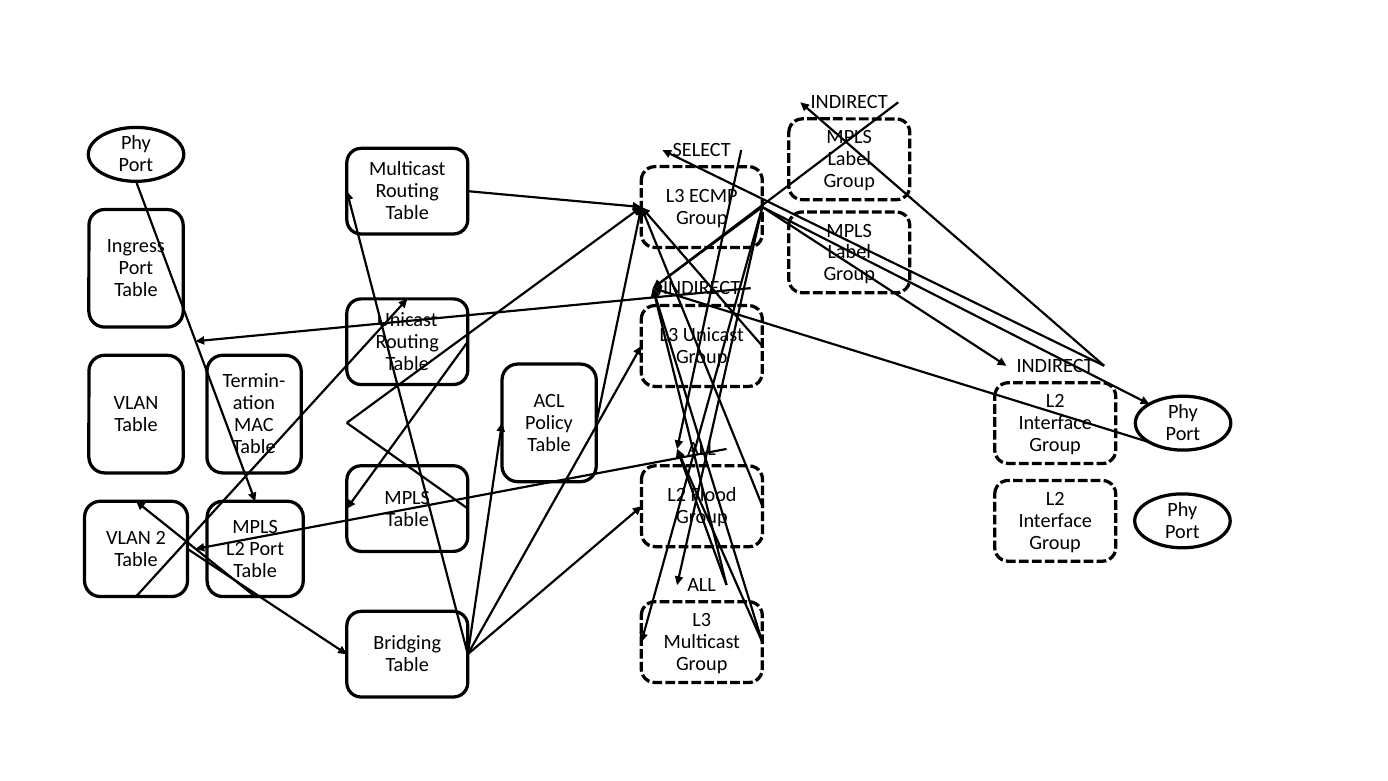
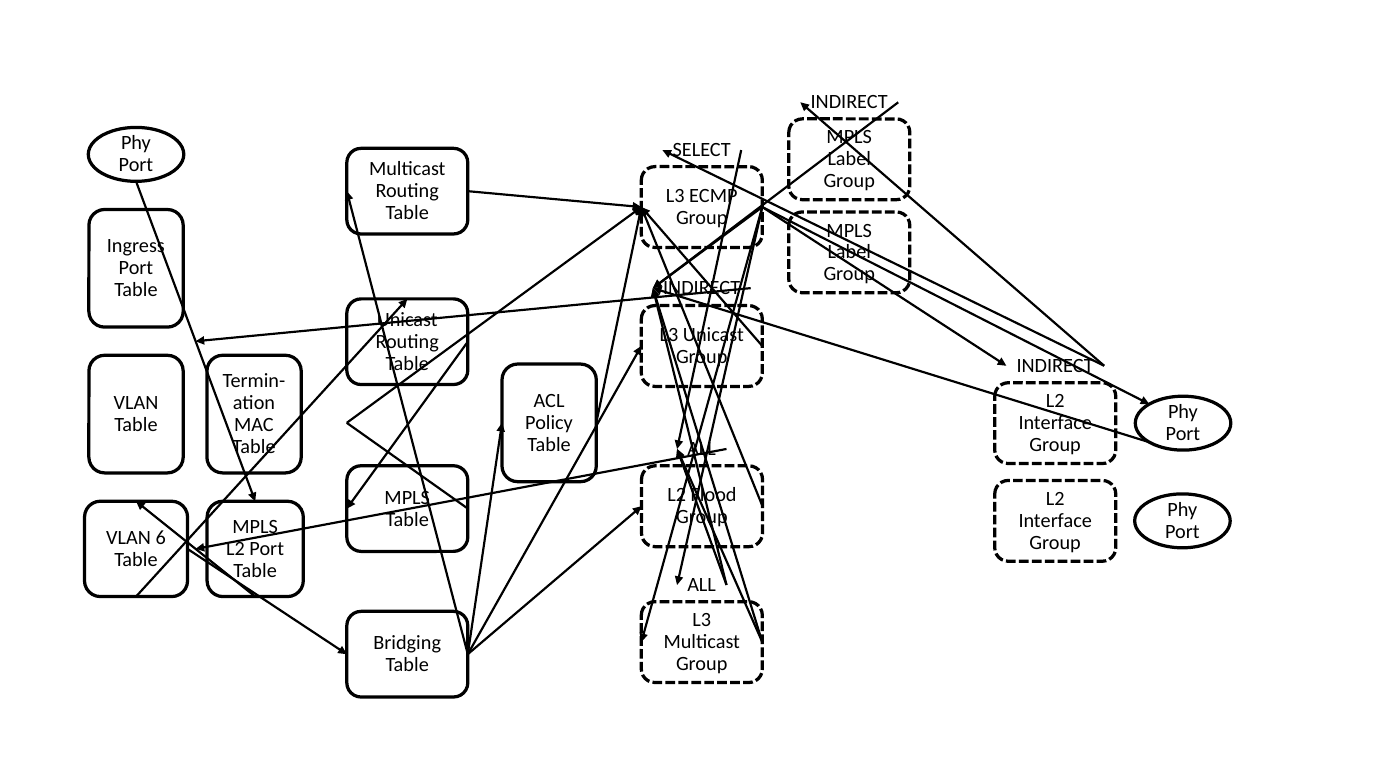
2: 2 -> 6
